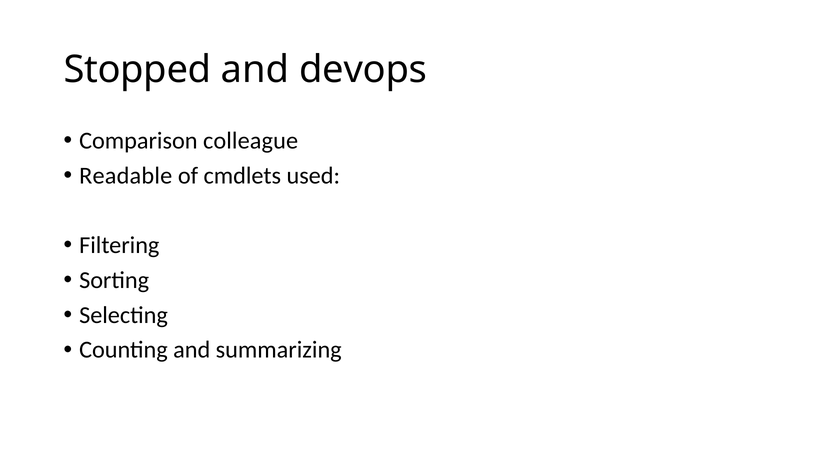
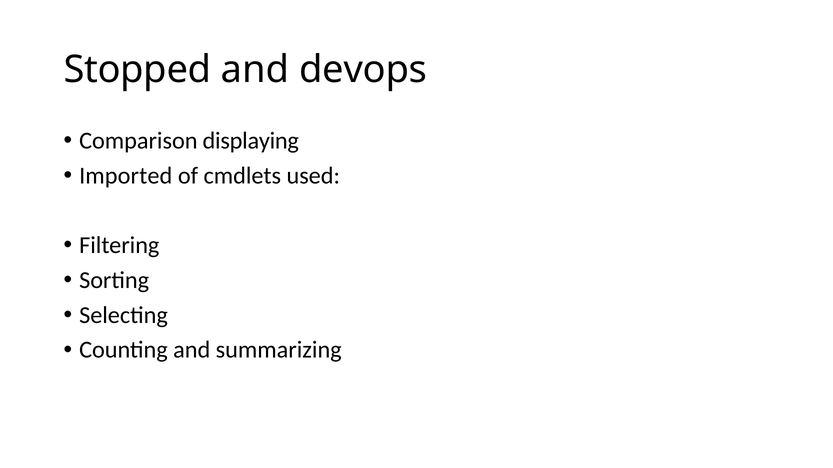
colleague: colleague -> displaying
Readable: Readable -> Imported
